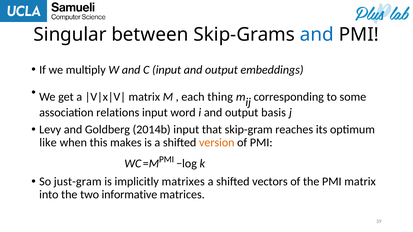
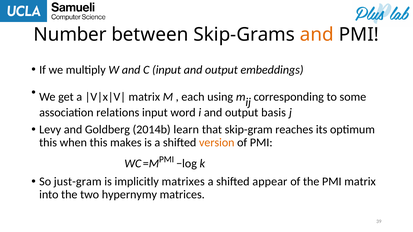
Singular: Singular -> Number
and at (317, 35) colour: blue -> orange
thing: thing -> using
2014b input: input -> learn
like at (48, 143): like -> this
vectors: vectors -> appear
informative: informative -> hypernymy
